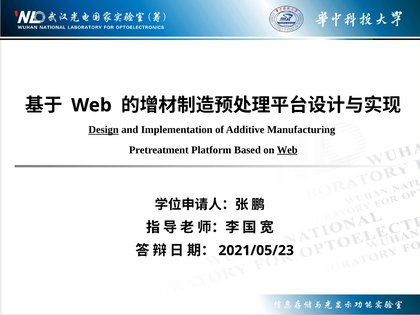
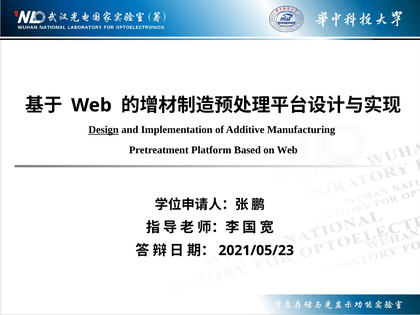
Web at (287, 150) underline: present -> none
